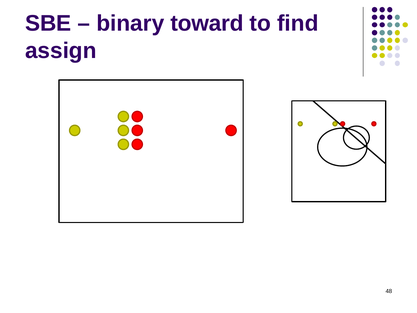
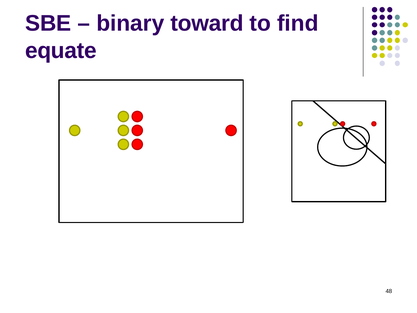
assign: assign -> equate
